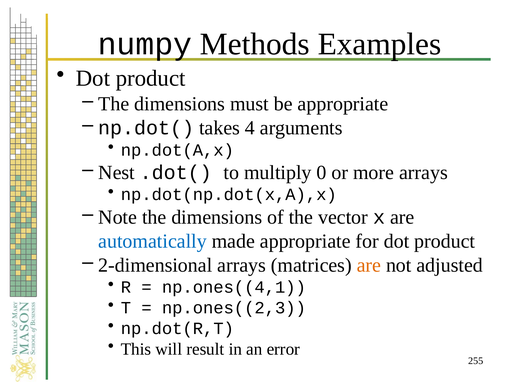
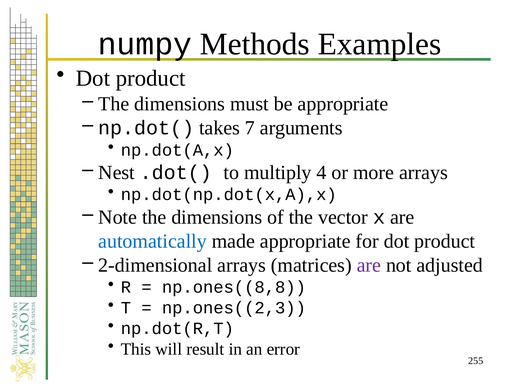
4: 4 -> 7
0: 0 -> 4
are at (369, 265) colour: orange -> purple
np.ones((4,1: np.ones((4,1 -> np.ones((8,8
